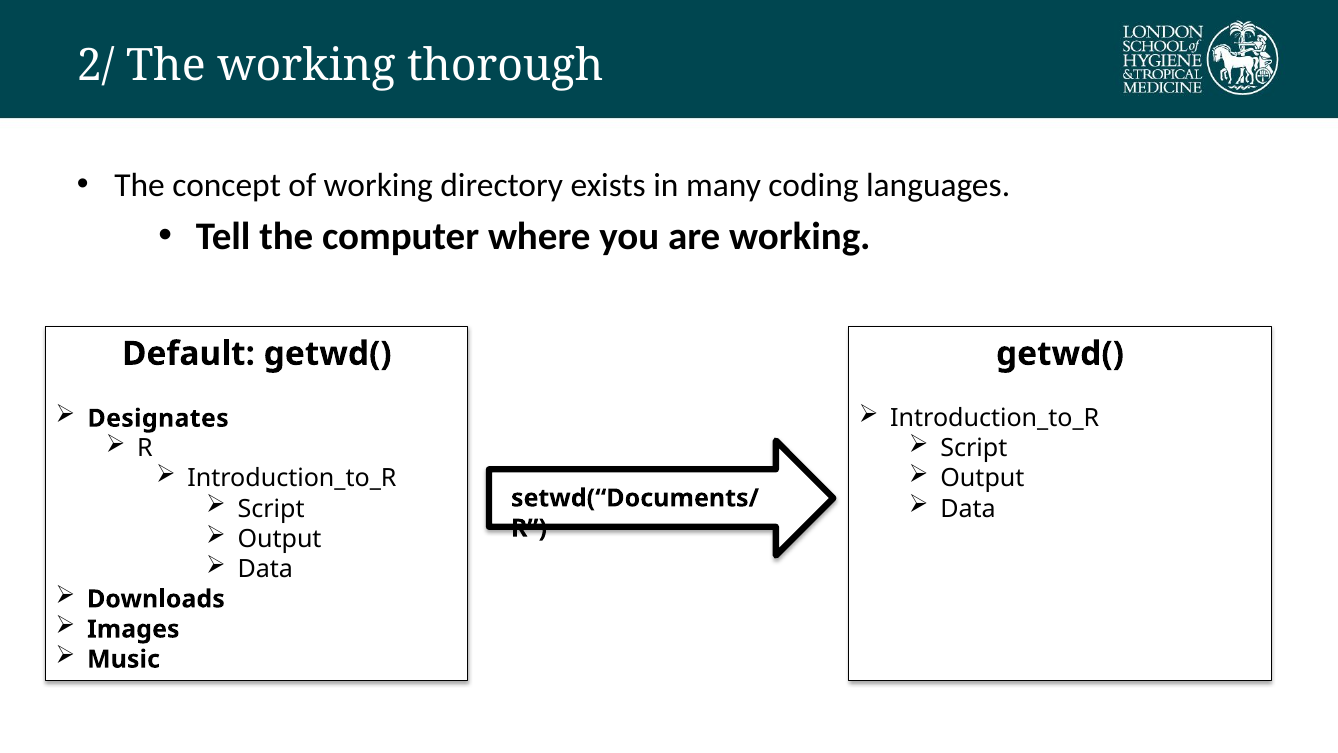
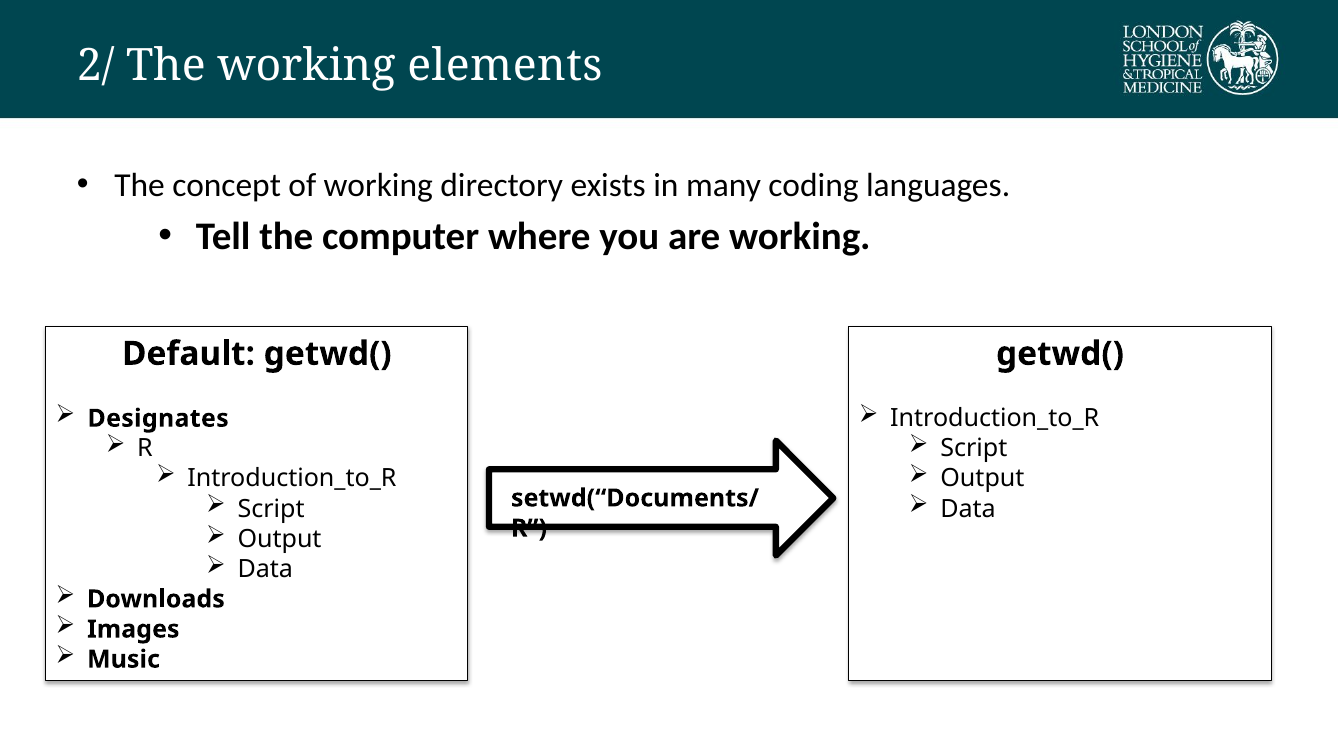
thorough: thorough -> elements
